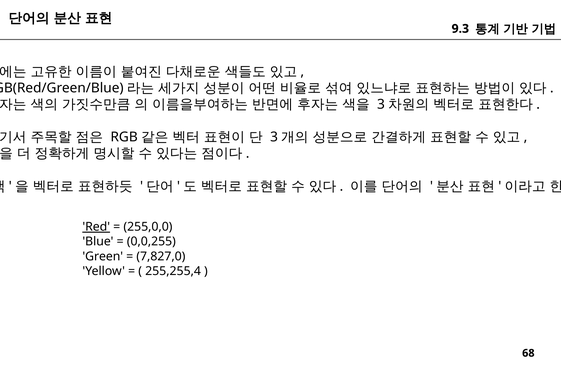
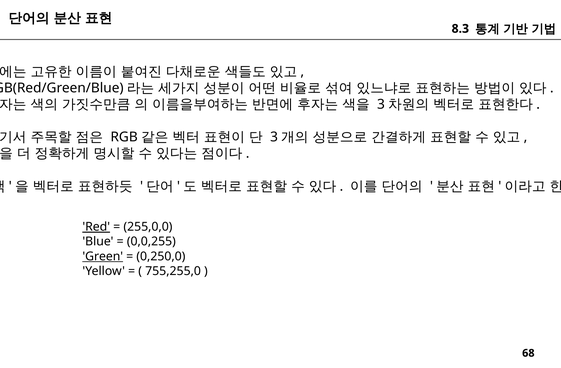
9.3: 9.3 -> 8.3
Green underline: none -> present
7,827,0: 7,827,0 -> 0,250,0
255,255,4: 255,255,4 -> 755,255,0
